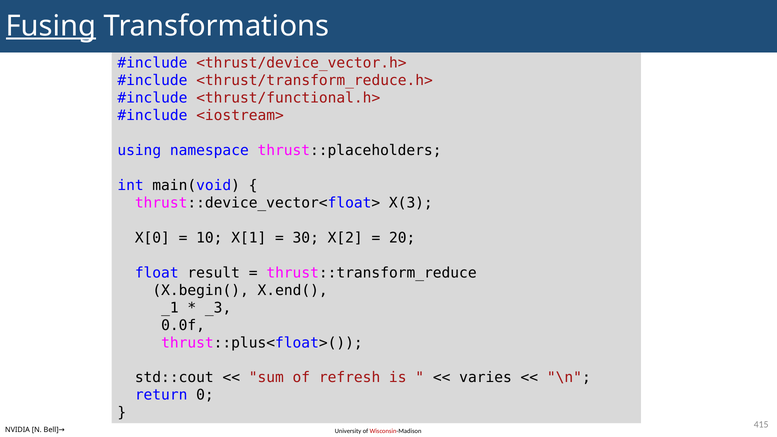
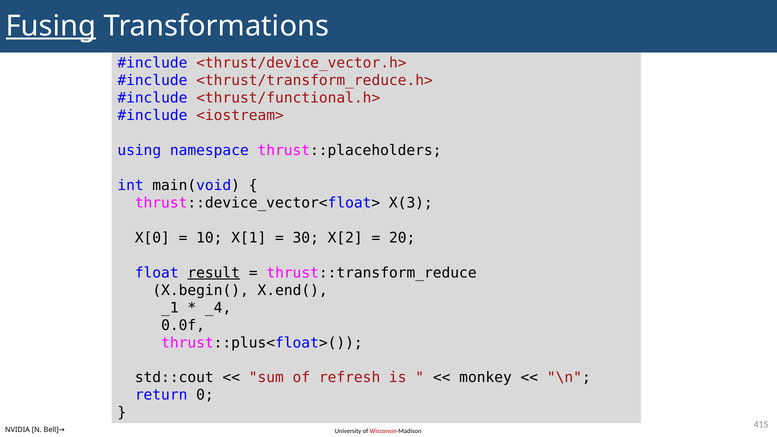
result underline: none -> present
_3: _3 -> _4
varies: varies -> monkey
